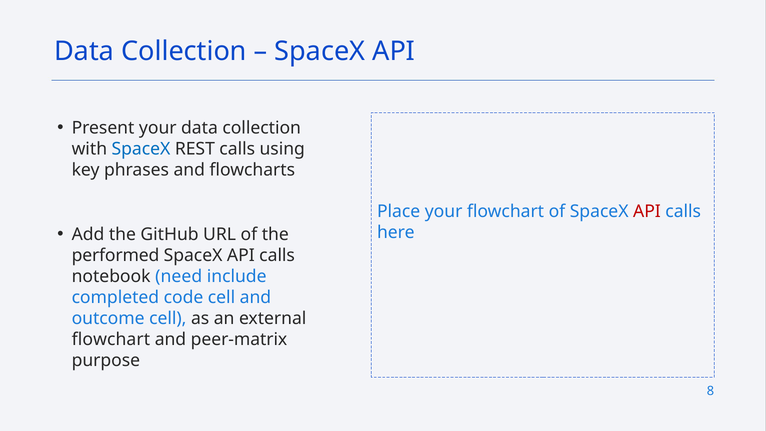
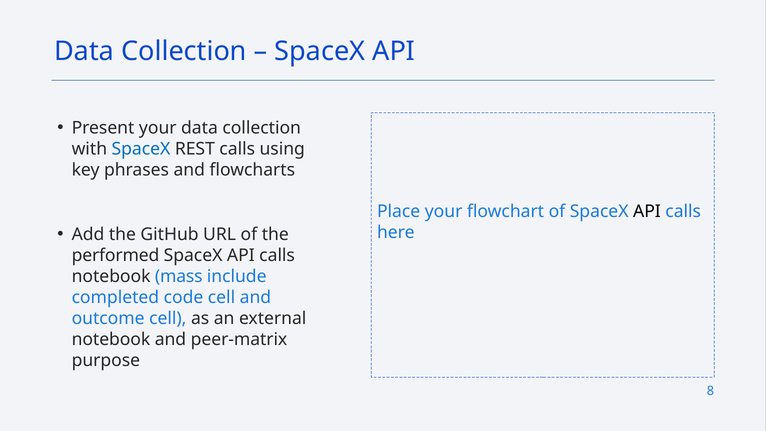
API at (647, 211) colour: red -> black
need: need -> mass
flowchart at (111, 339): flowchart -> notebook
